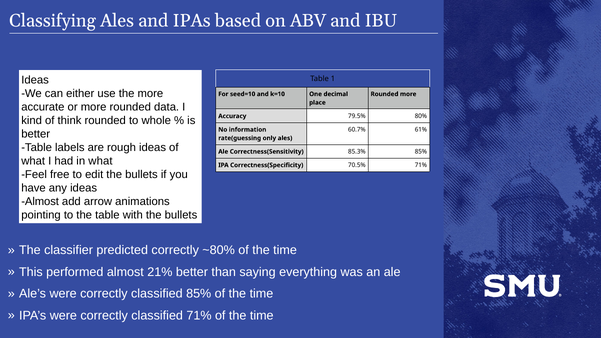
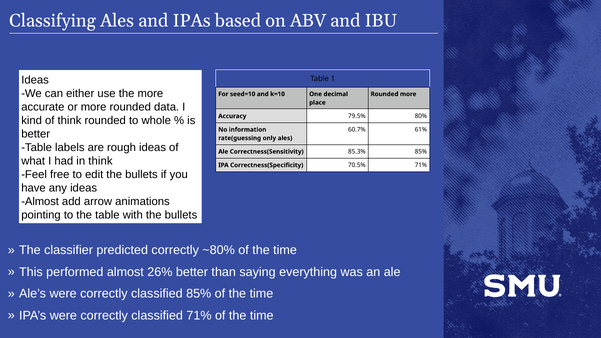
in what: what -> think
21%: 21% -> 26%
